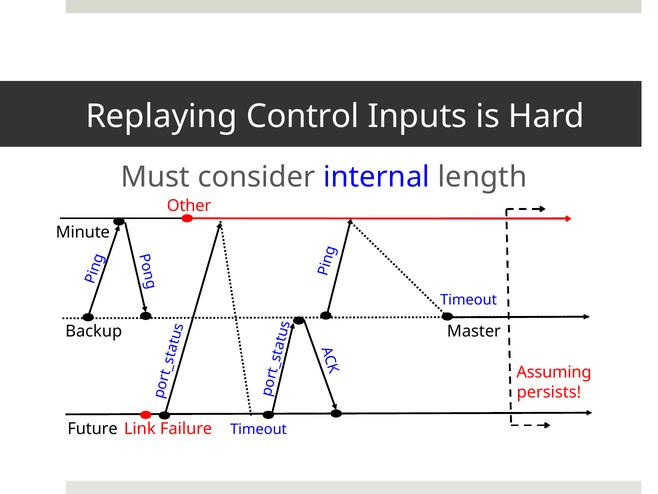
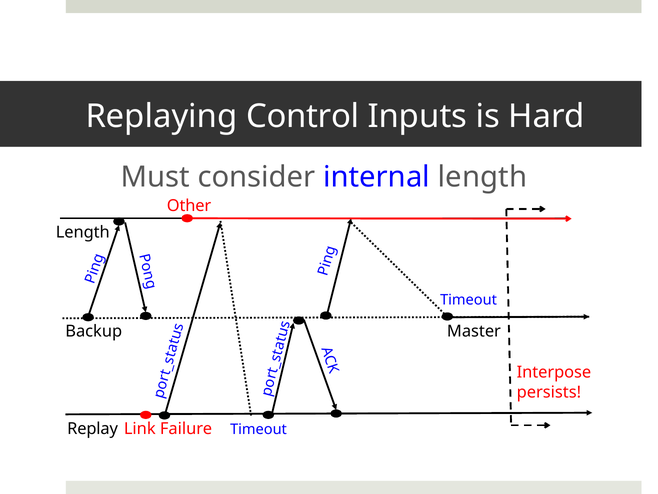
Minute at (83, 232): Minute -> Length
Assuming: Assuming -> Interpose
Future: Future -> Replay
